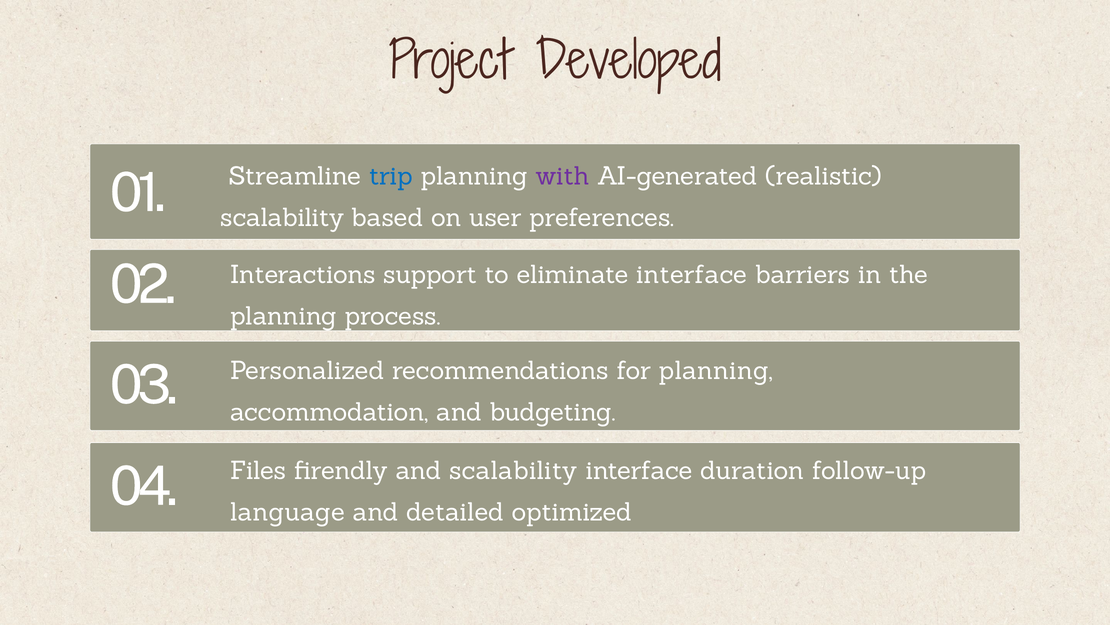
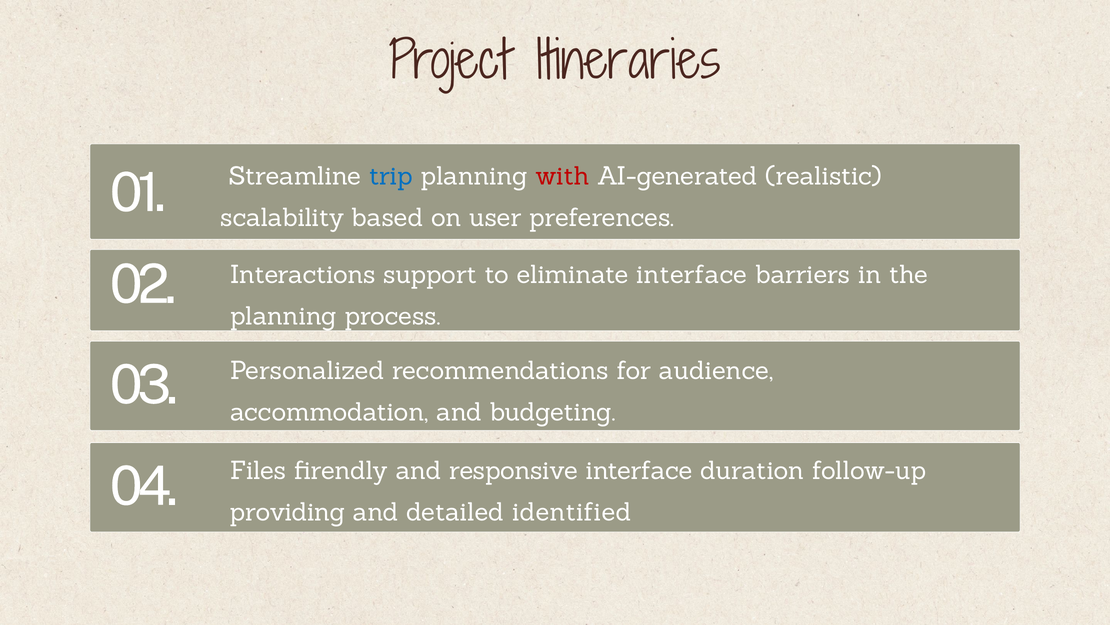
Developed: Developed -> Itineraries
with colour: purple -> red
for planning: planning -> audience
and scalability: scalability -> responsive
language: language -> providing
optimized: optimized -> identified
